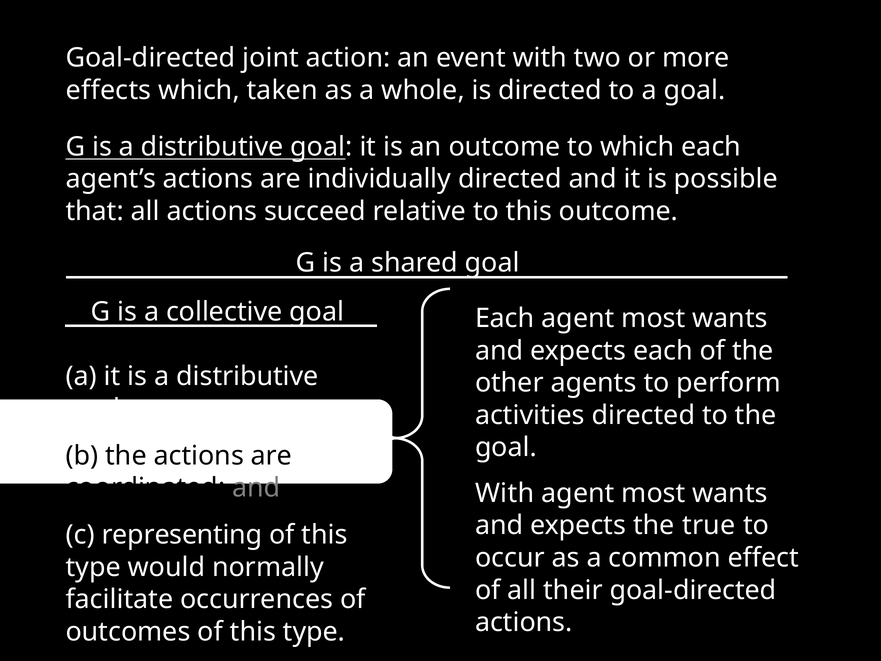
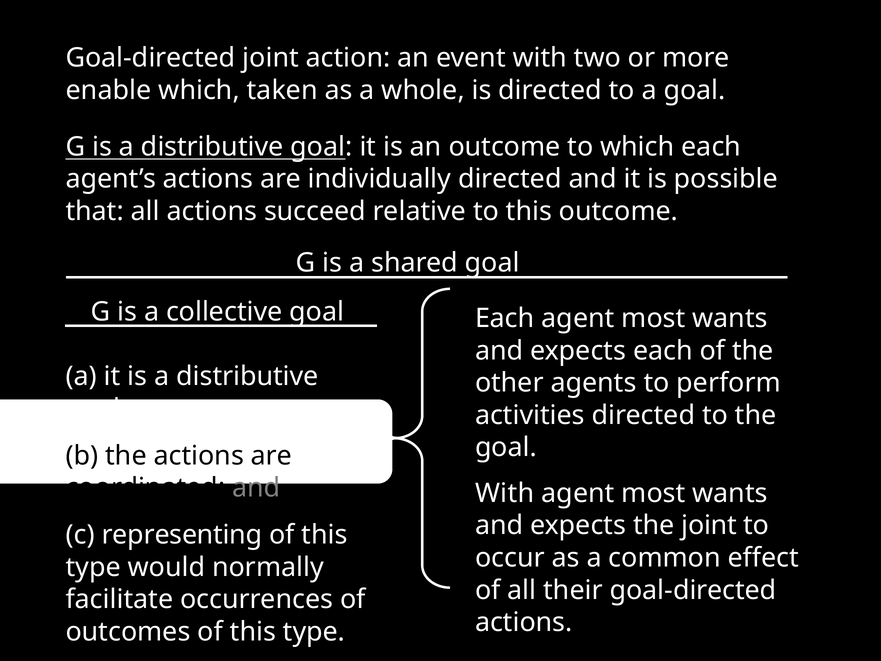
effects: effects -> enable
the true: true -> joint
